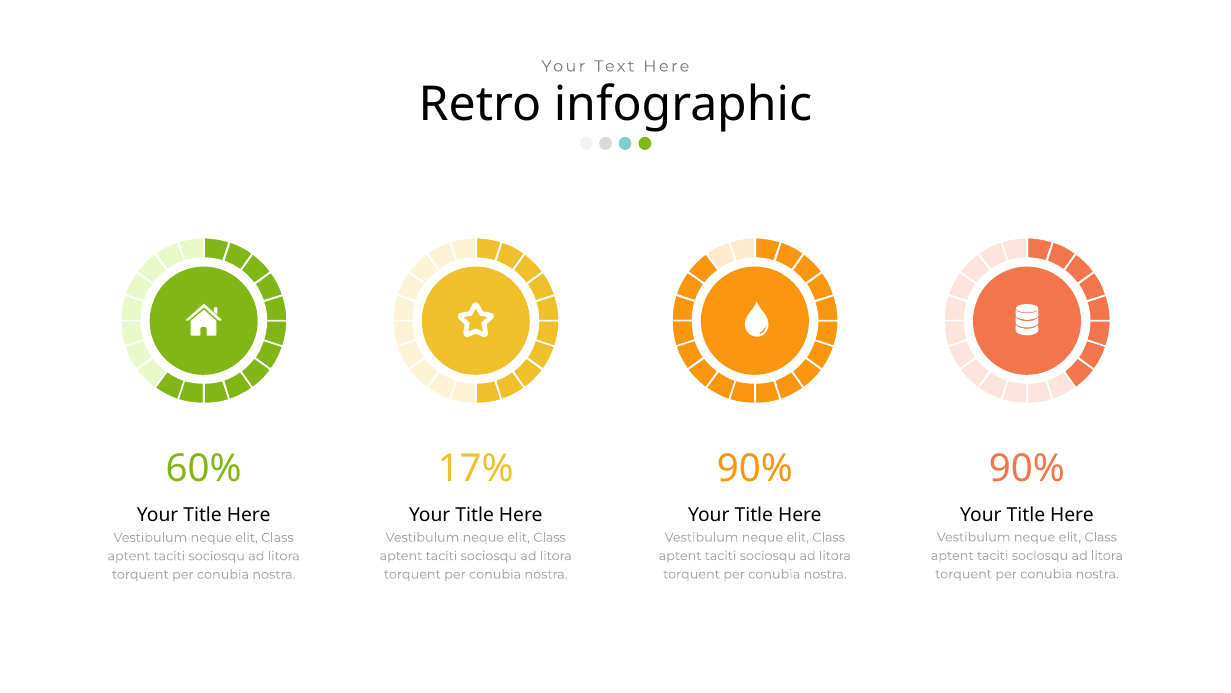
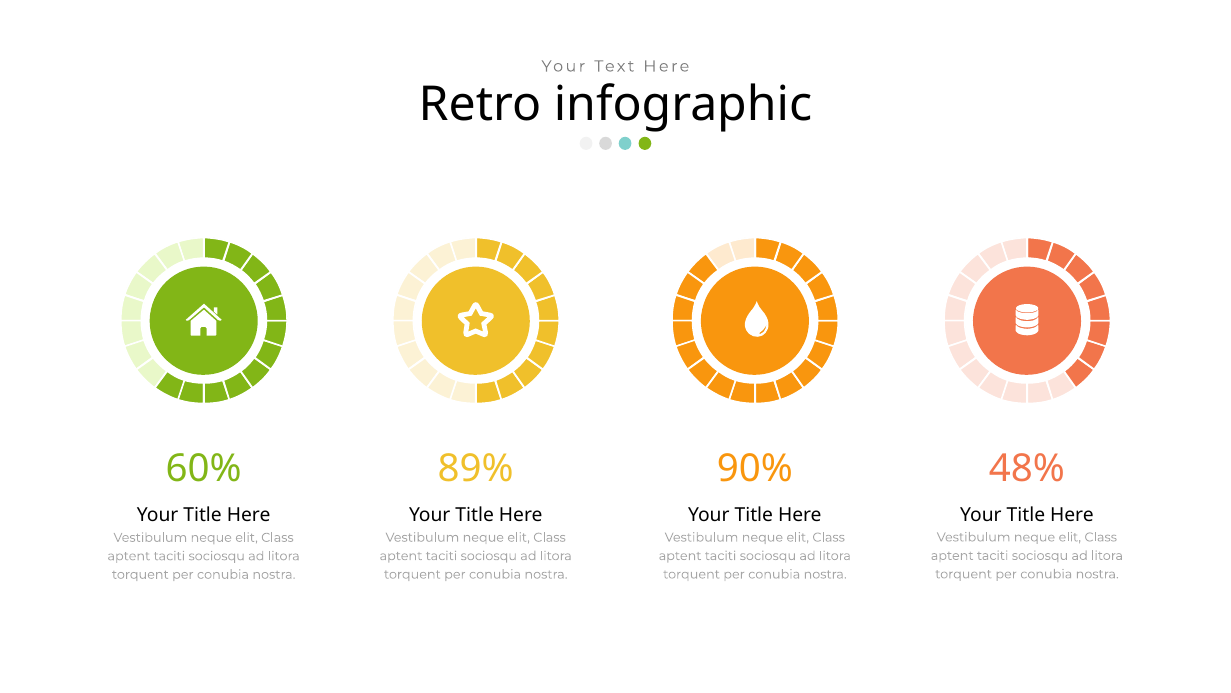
17%: 17% -> 89%
90% 90%: 90% -> 48%
